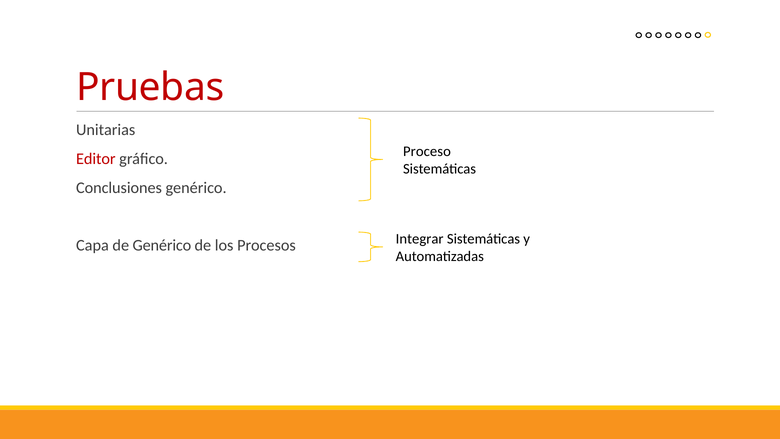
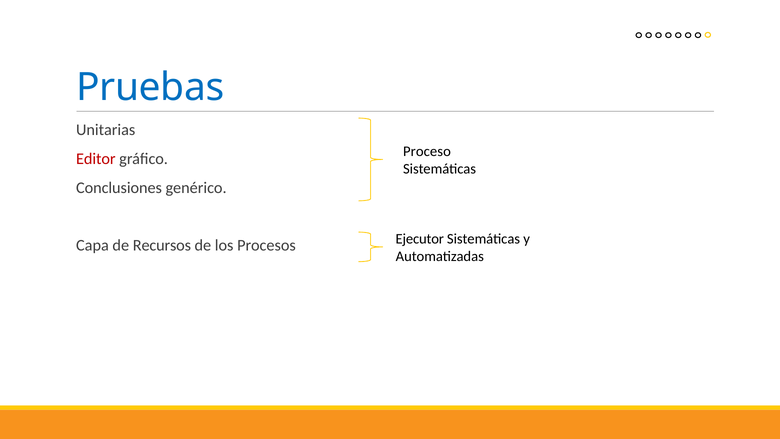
Pruebas colour: red -> blue
Integrar: Integrar -> Ejecutor
de Genérico: Genérico -> Recursos
